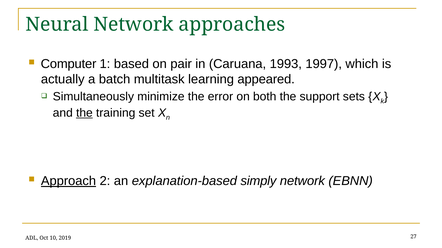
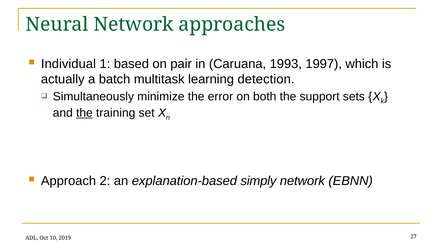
Computer: Computer -> Individual
appeared: appeared -> detection
Approach underline: present -> none
